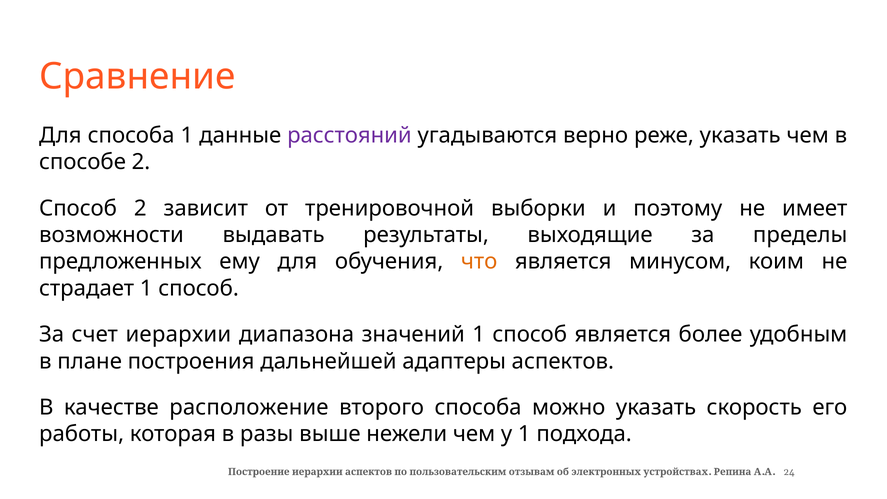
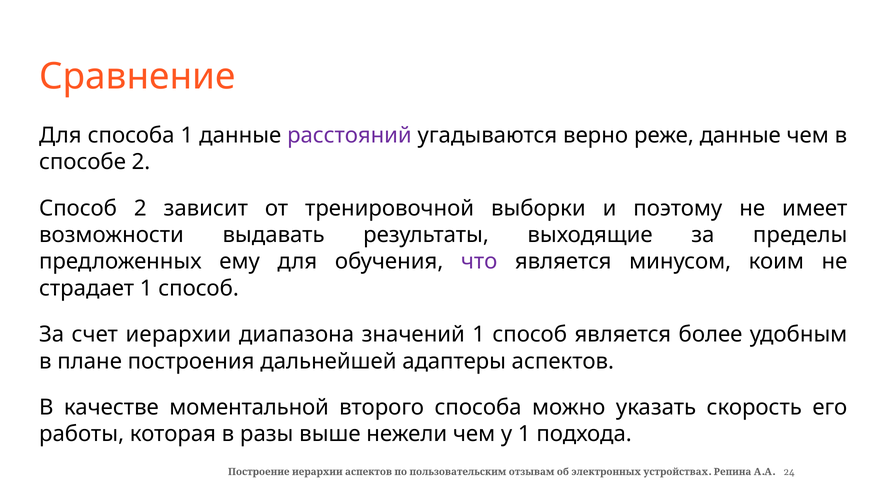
реже указать: указать -> данные
что colour: orange -> purple
расположение: расположение -> моментальной
